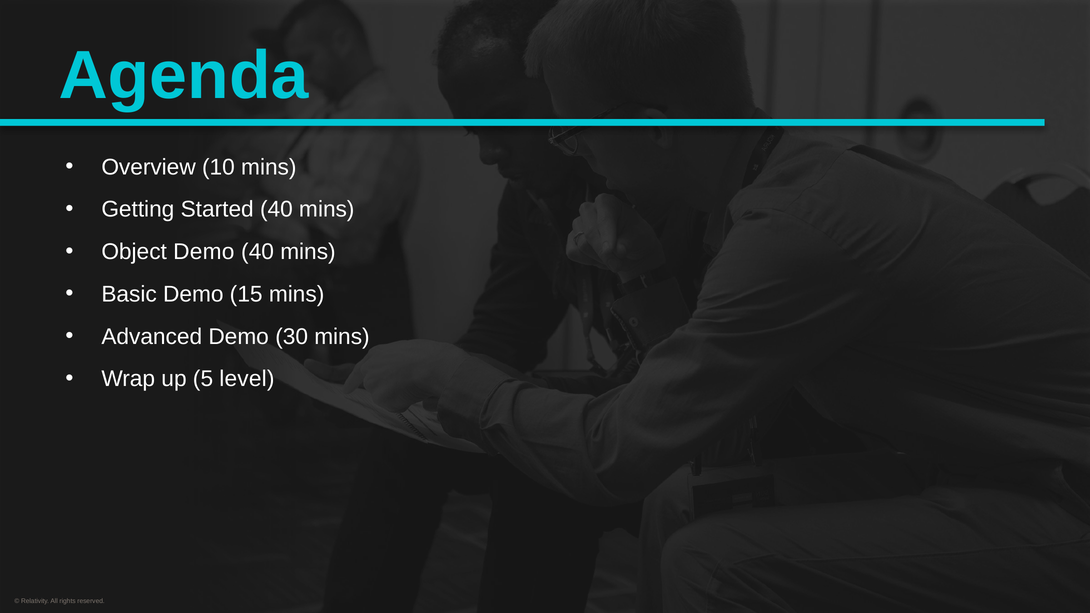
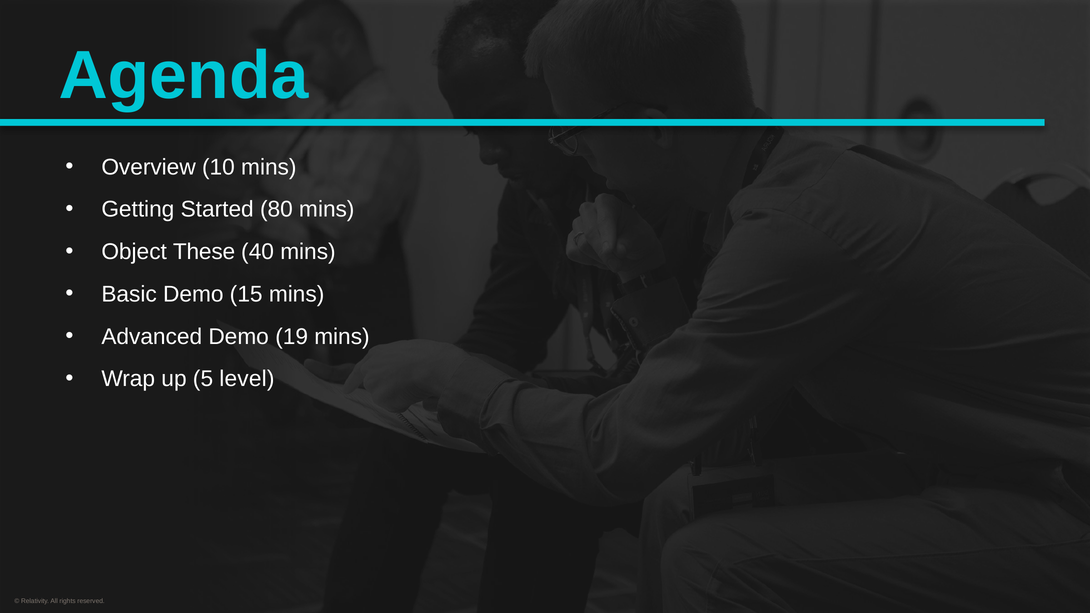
Started 40: 40 -> 80
Object Demo: Demo -> These
30: 30 -> 19
